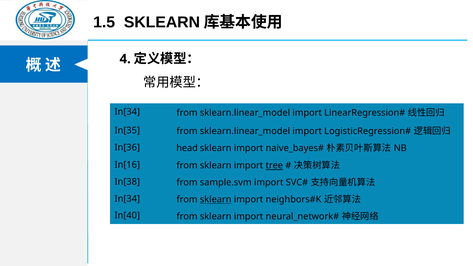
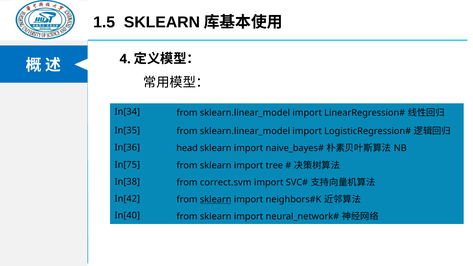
In[16: In[16 -> In[75
tree underline: present -> none
sample.svm: sample.svm -> correct.svm
In[34 at (127, 199): In[34 -> In[42
